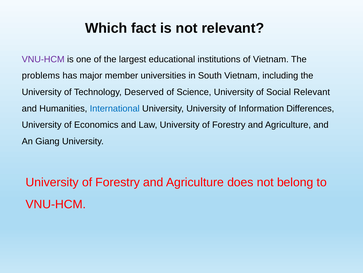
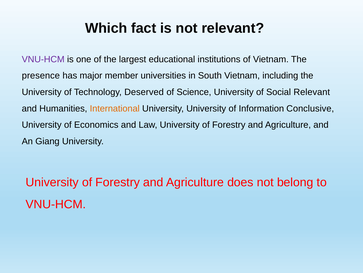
problems: problems -> presence
International colour: blue -> orange
Differences: Differences -> Conclusive
